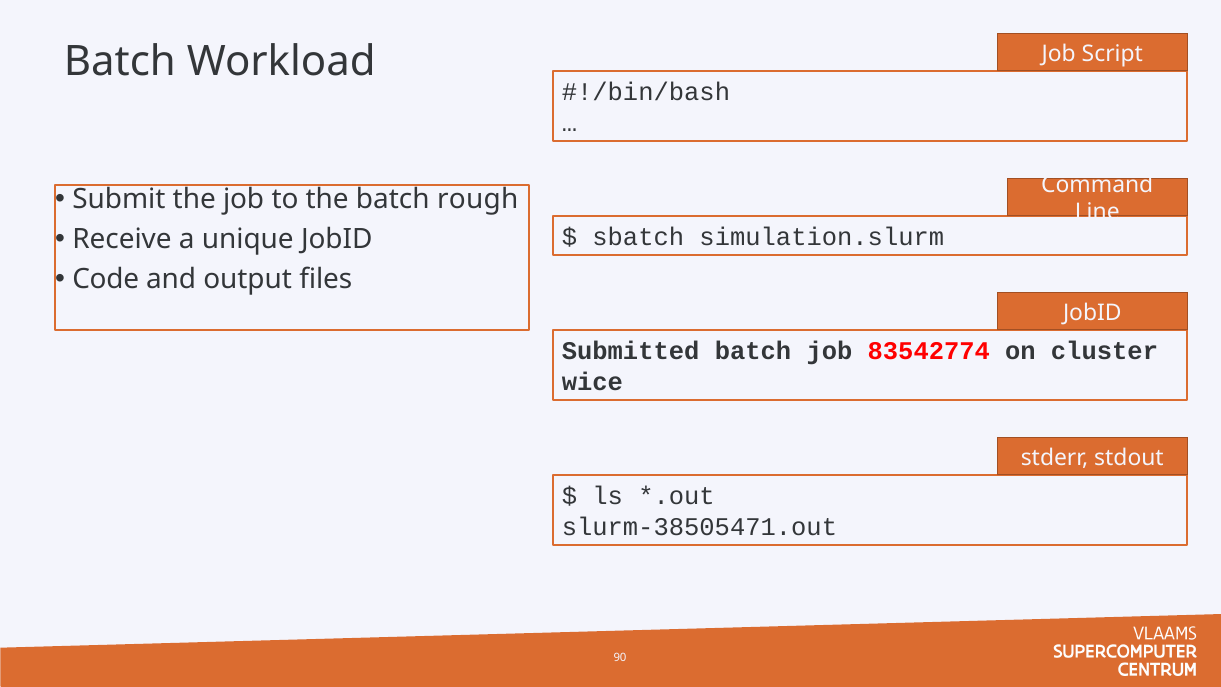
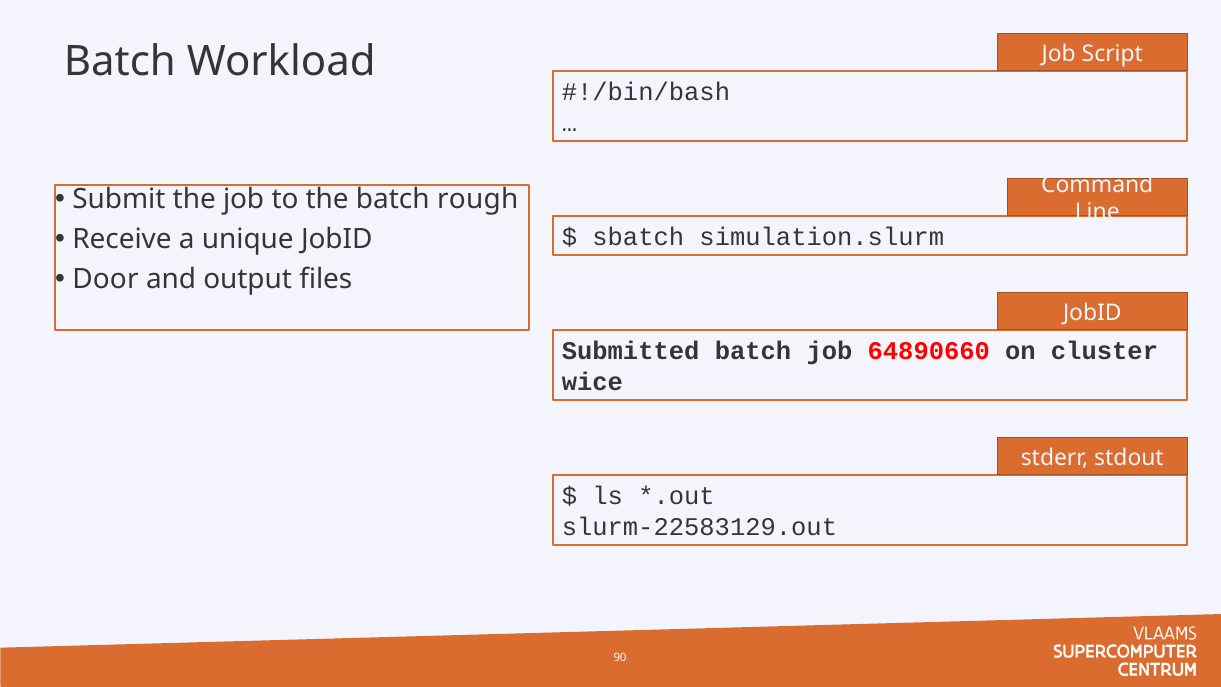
Code: Code -> Door
83542774: 83542774 -> 64890660
slurm-38505471.out: slurm-38505471.out -> slurm-22583129.out
